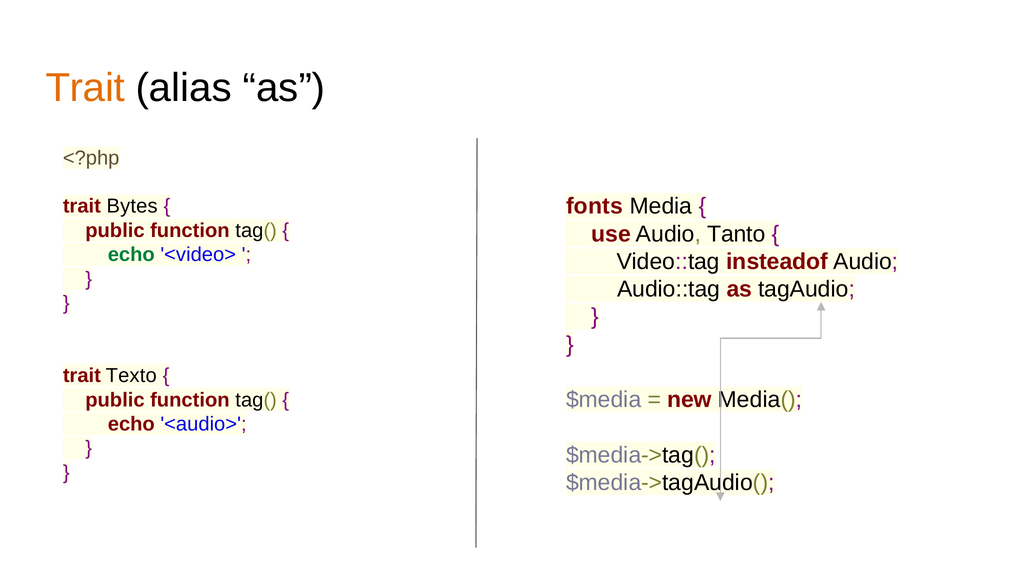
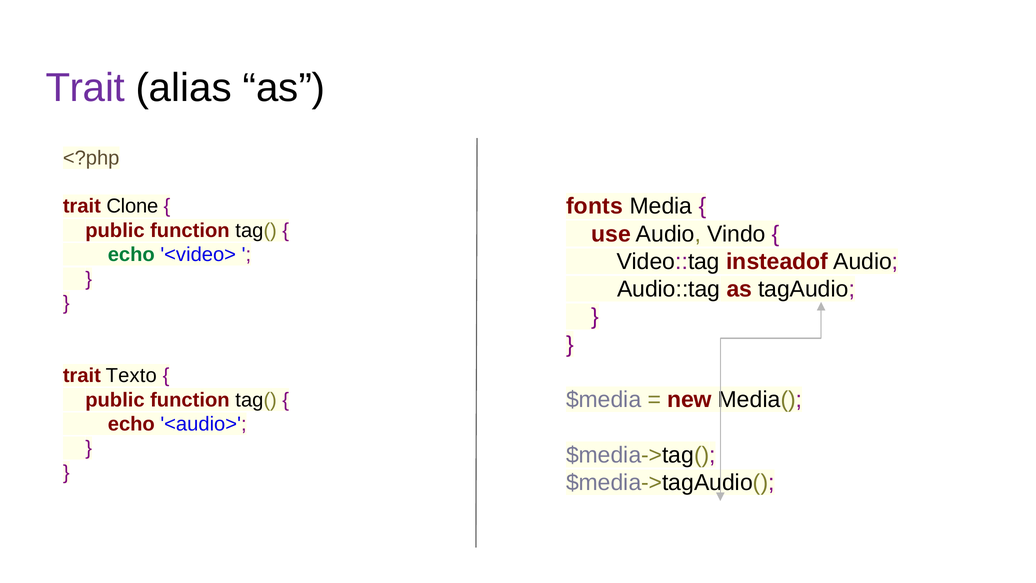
Trait at (85, 88) colour: orange -> purple
Bytes: Bytes -> Clone
Tanto: Tanto -> Vindo
